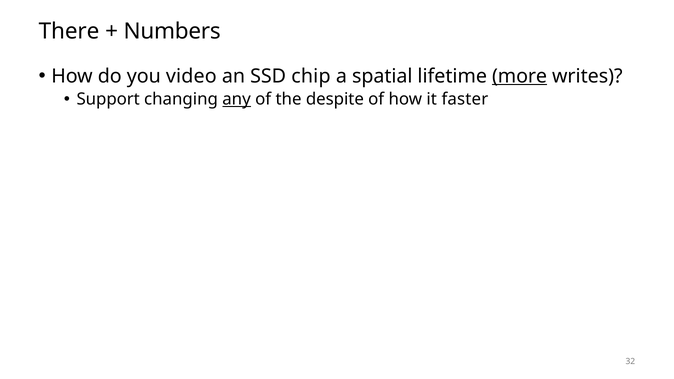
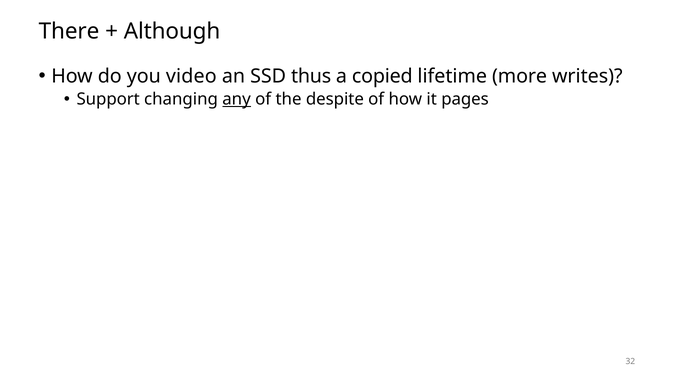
Numbers: Numbers -> Although
chip: chip -> thus
spatial: spatial -> copied
more underline: present -> none
faster: faster -> pages
